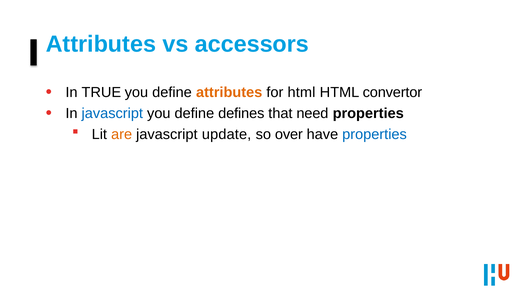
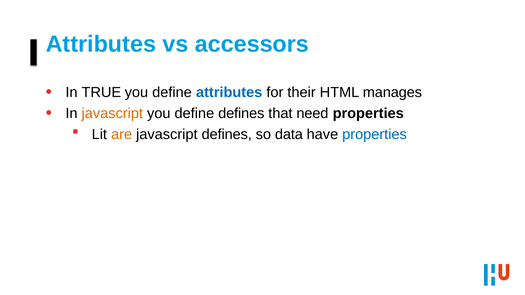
attributes at (229, 93) colour: orange -> blue
for html: html -> their
convertor: convertor -> manages
javascript at (112, 114) colour: blue -> orange
javascript update: update -> defines
over: over -> data
